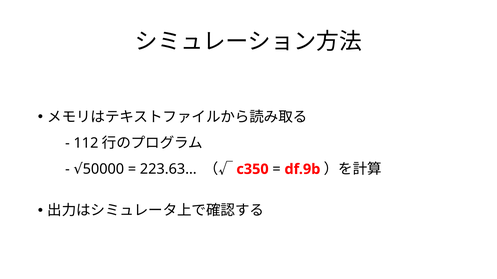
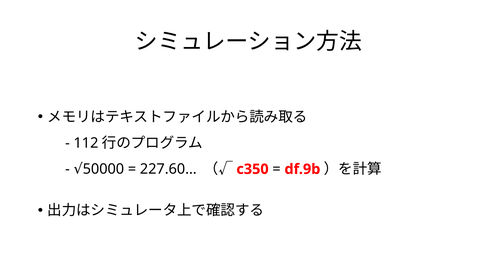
223.63…: 223.63… -> 227.60…
